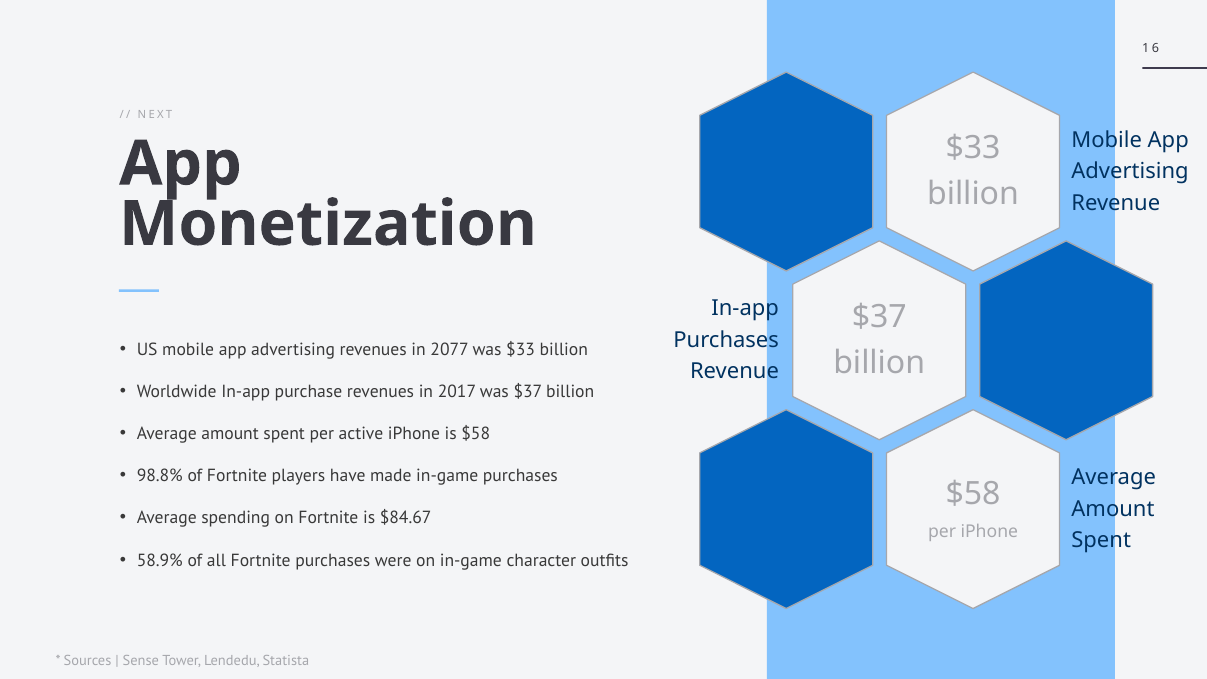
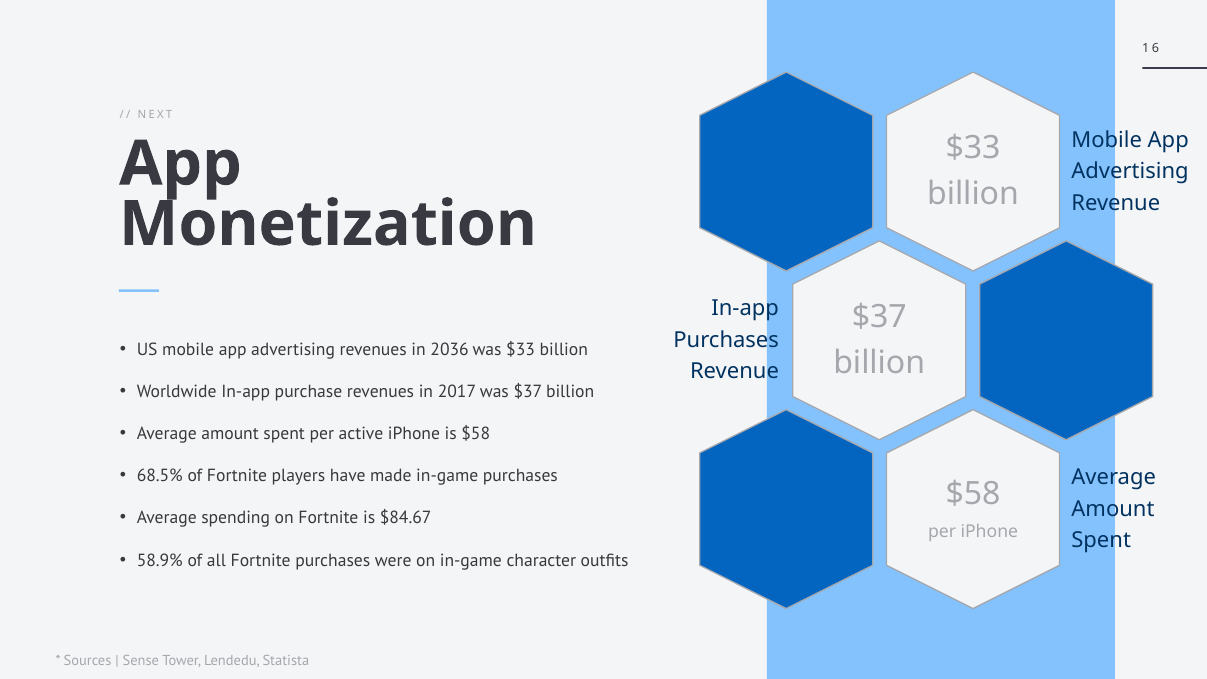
2077: 2077 -> 2036
98.8%: 98.8% -> 68.5%
